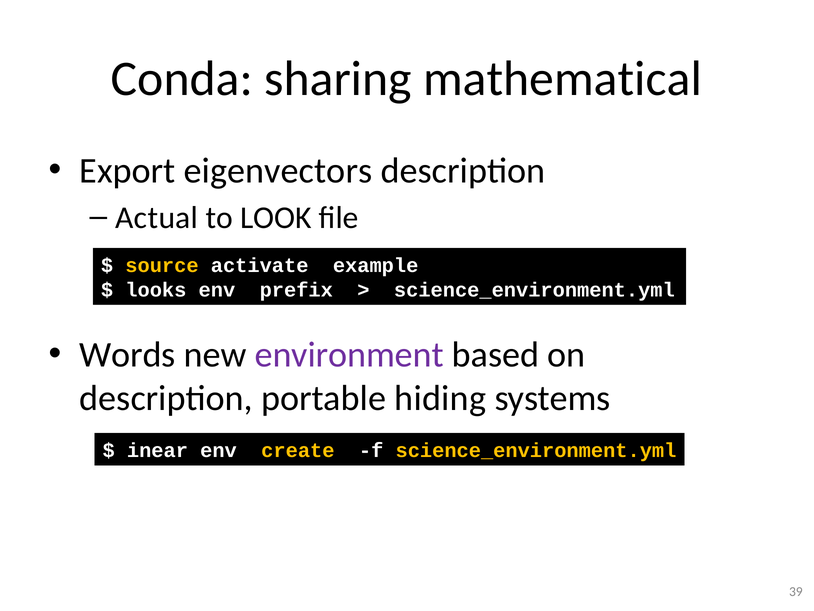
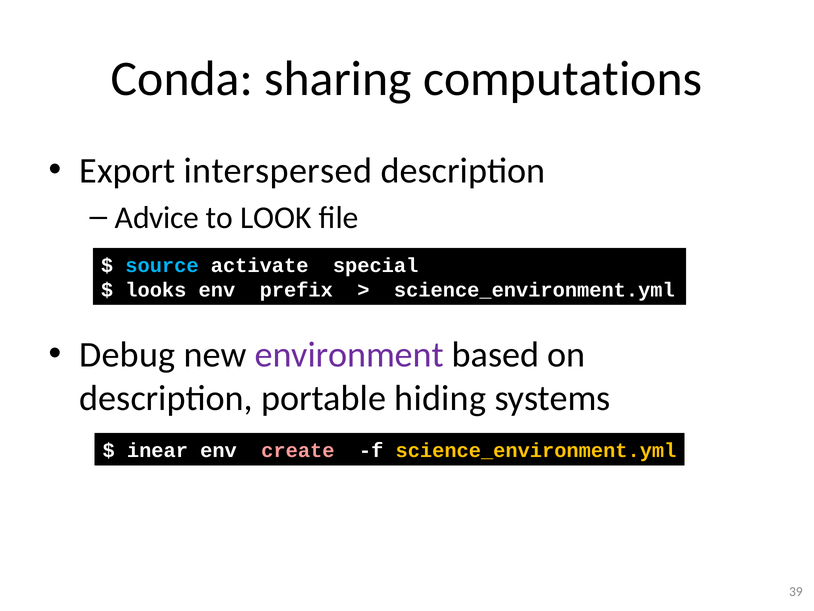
mathematical: mathematical -> computations
eigenvectors: eigenvectors -> interspersed
Actual: Actual -> Advice
source colour: yellow -> light blue
example: example -> special
Words: Words -> Debug
create colour: yellow -> pink
